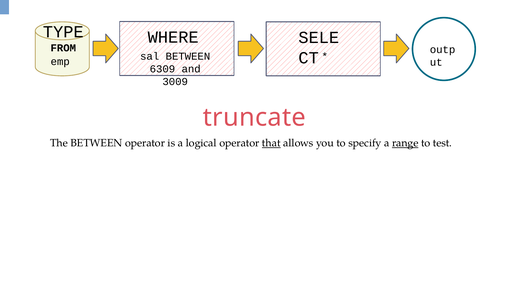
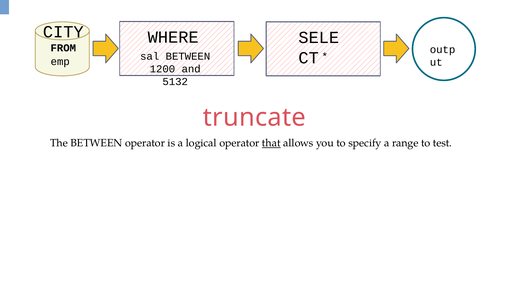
TYPE: TYPE -> CITY
6309: 6309 -> 1200
3009: 3009 -> 5132
range underline: present -> none
